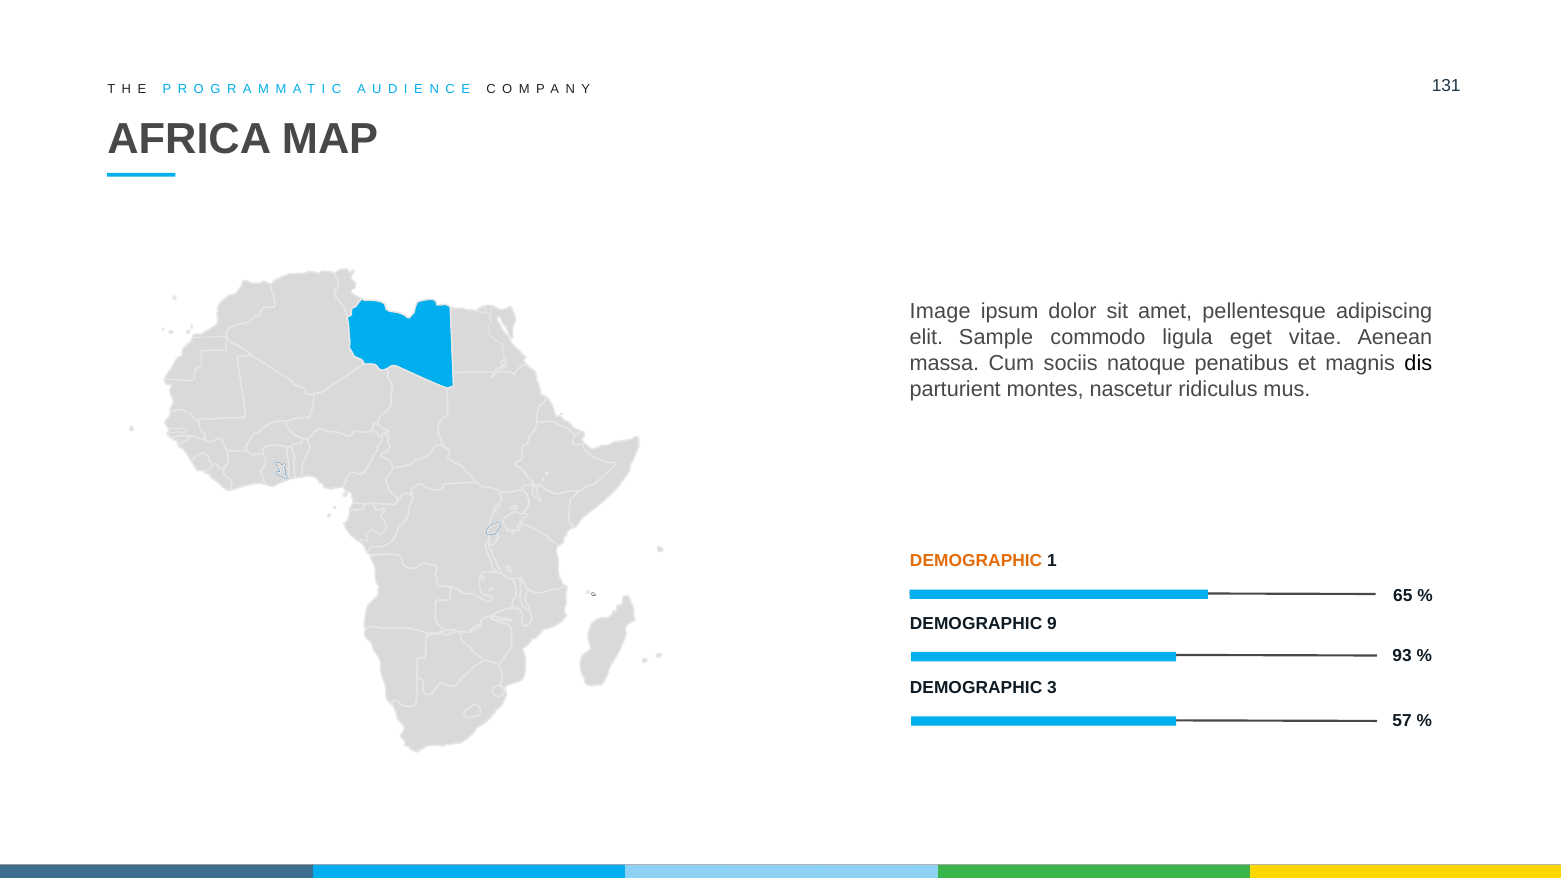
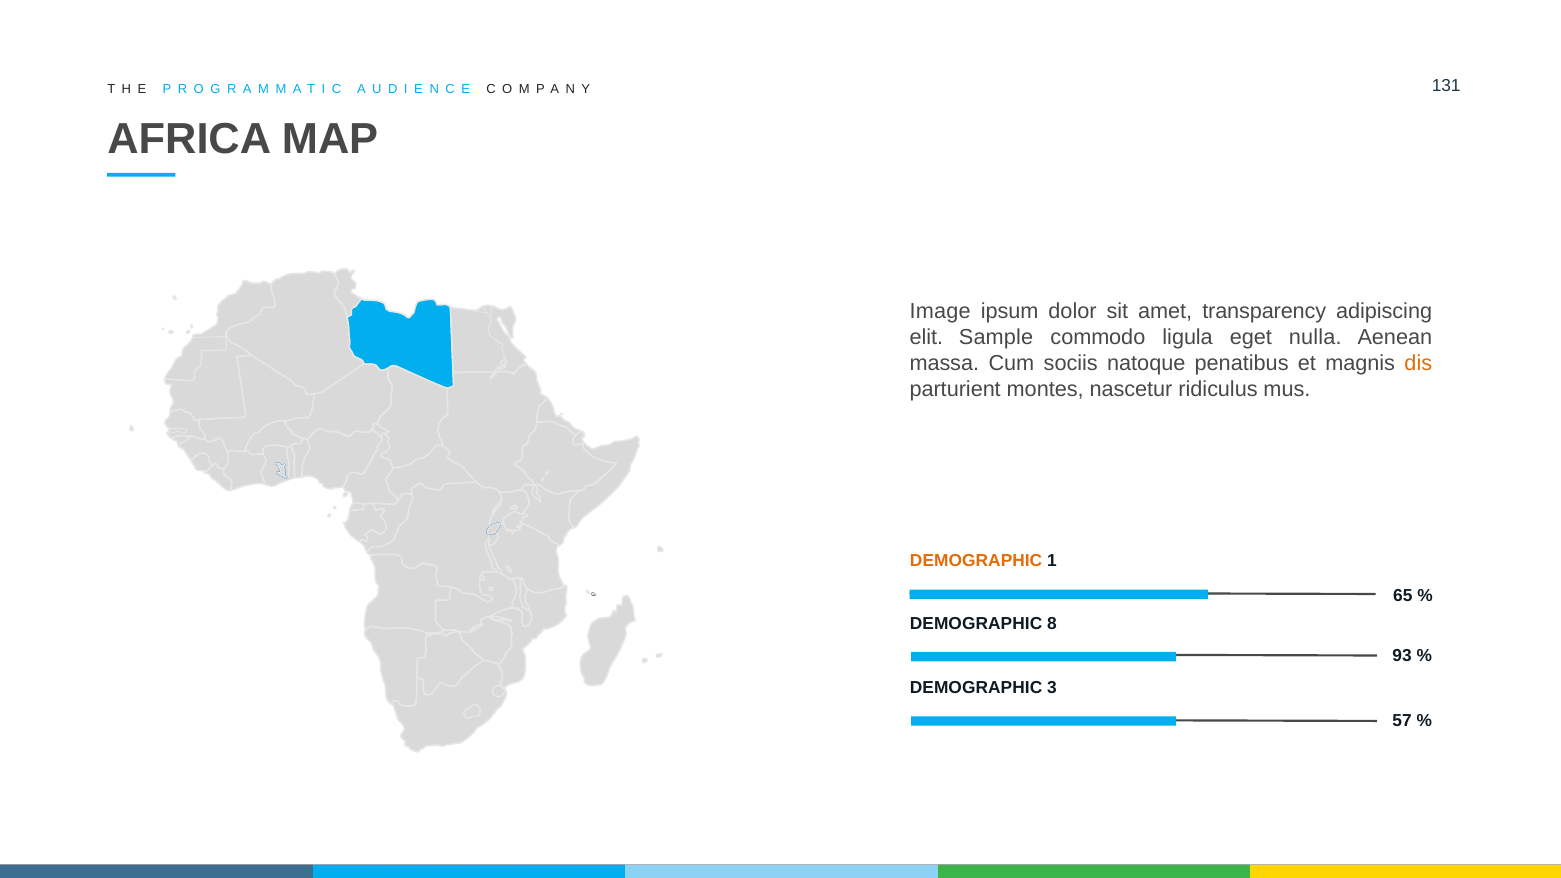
pellentesque: pellentesque -> transparency
vitae: vitae -> nulla
dis colour: black -> orange
9: 9 -> 8
